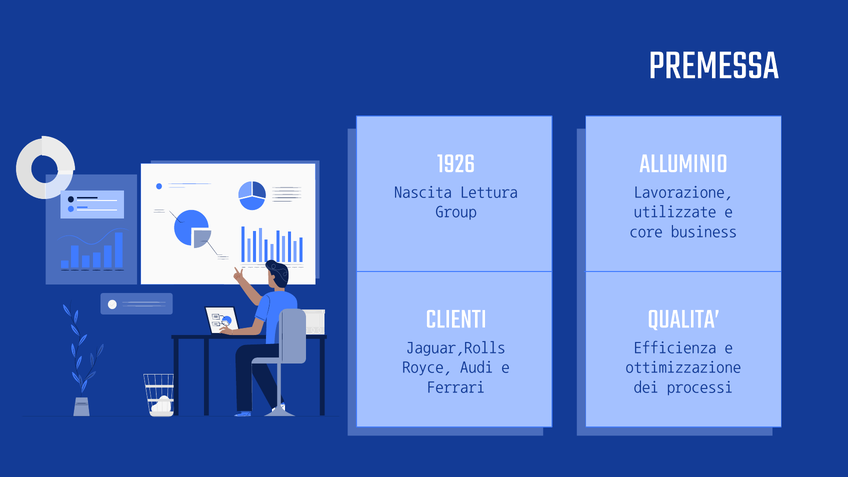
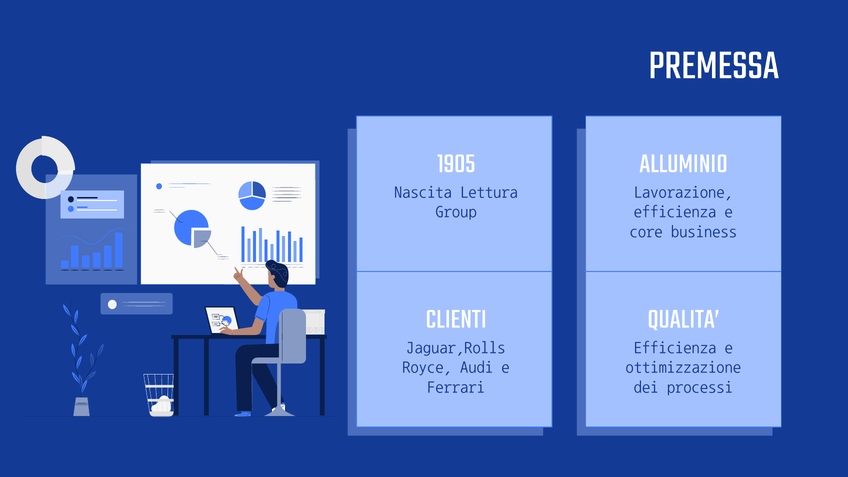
1926: 1926 -> 1905
utilizzate at (675, 211): utilizzate -> efficienza
